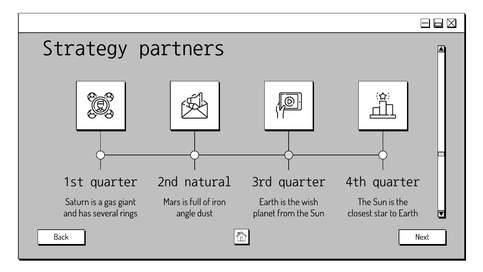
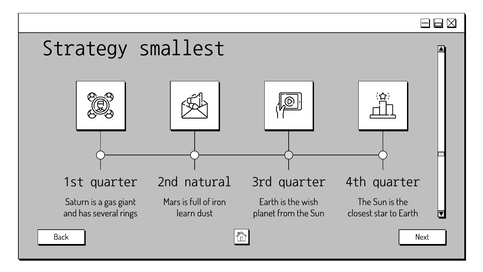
partners: partners -> smallest
angle: angle -> learn
